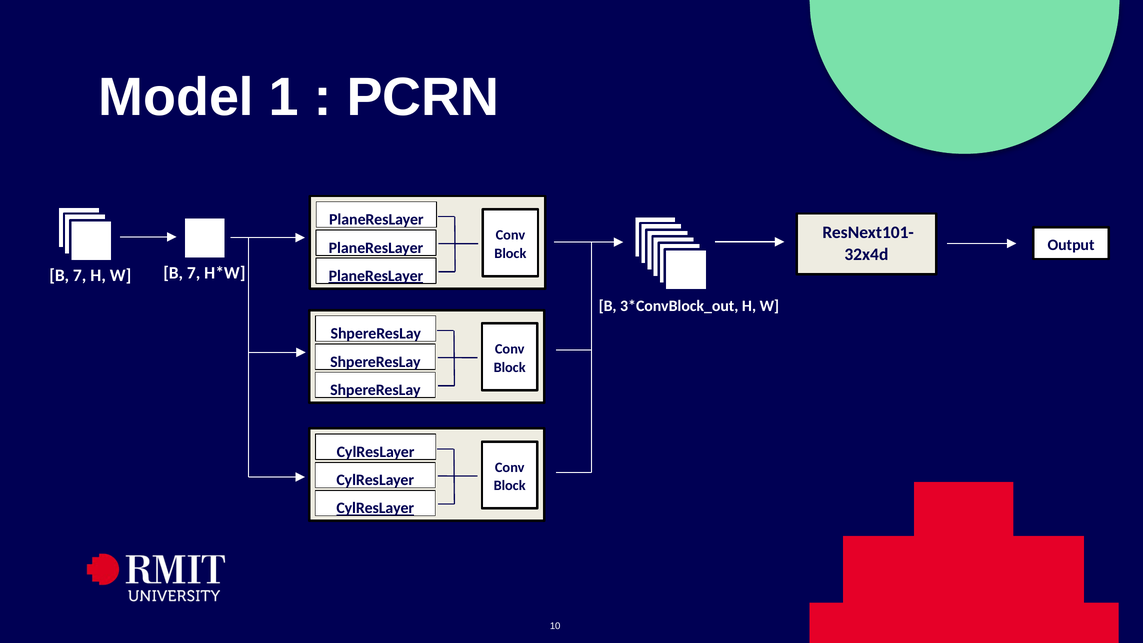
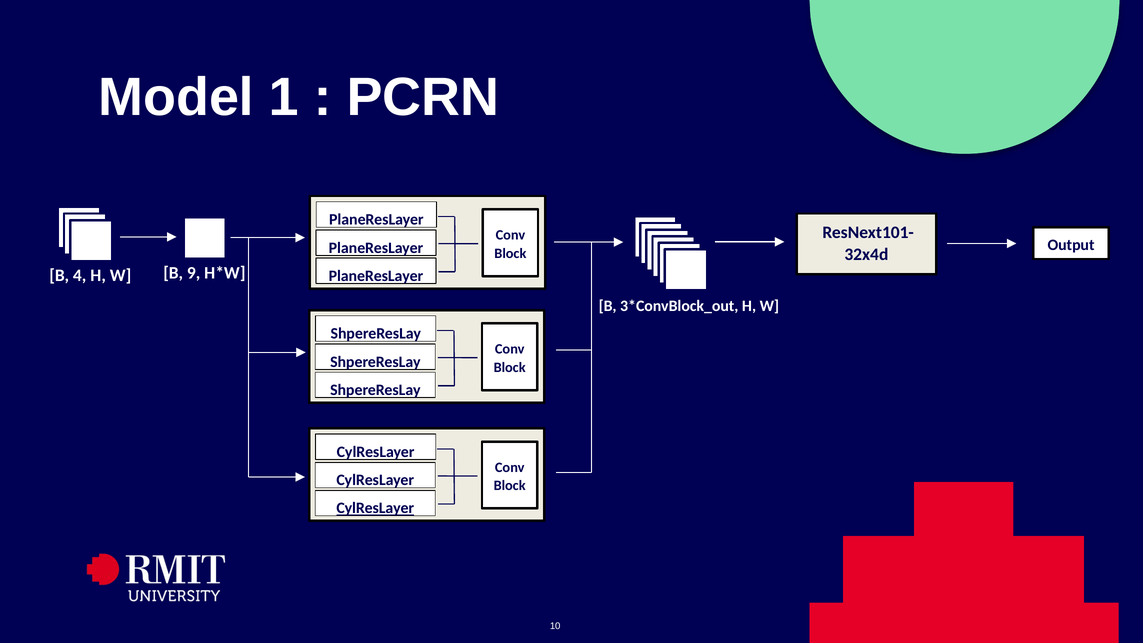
7 at (194, 273): 7 -> 9
7 at (80, 275): 7 -> 4
PlaneResLayer at (376, 276) underline: present -> none
